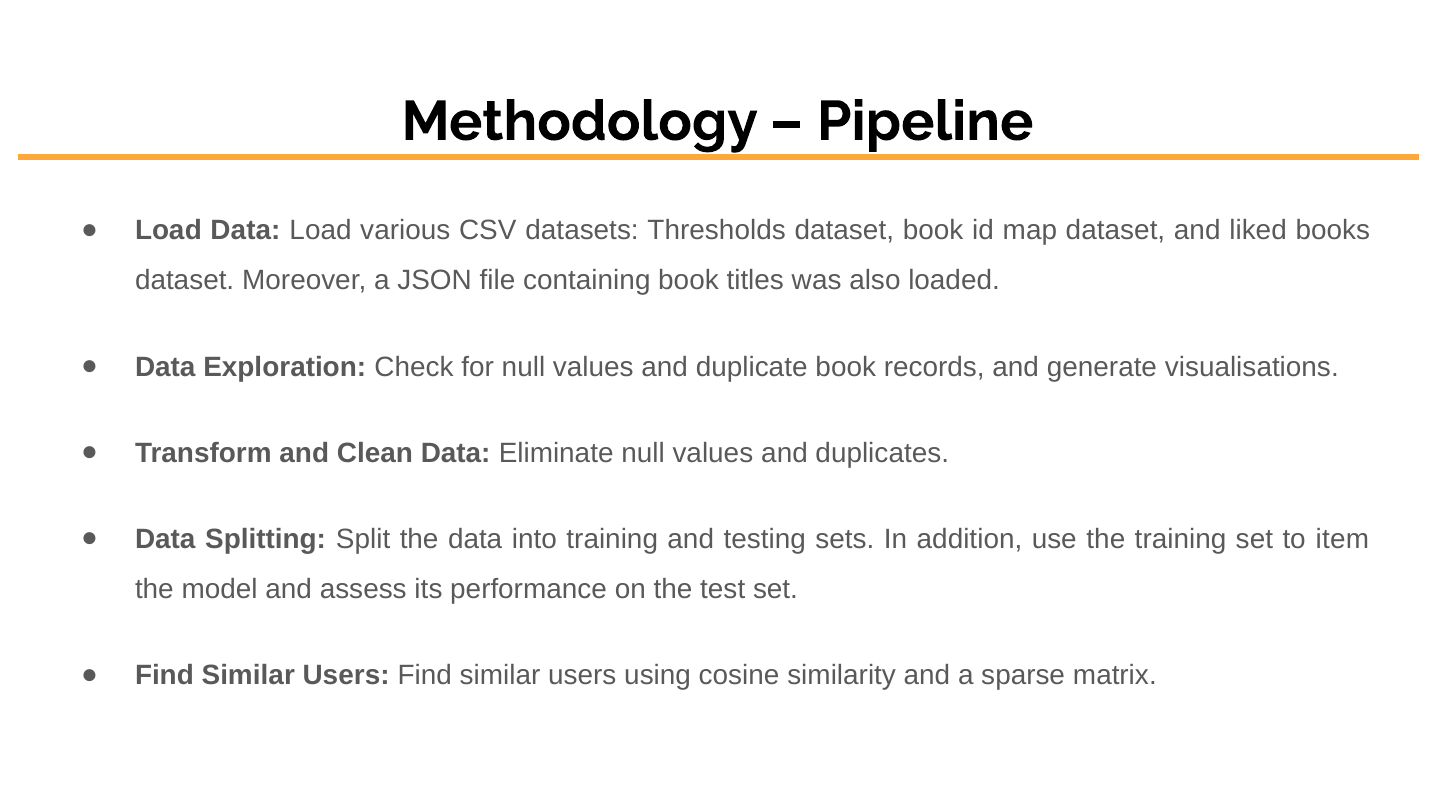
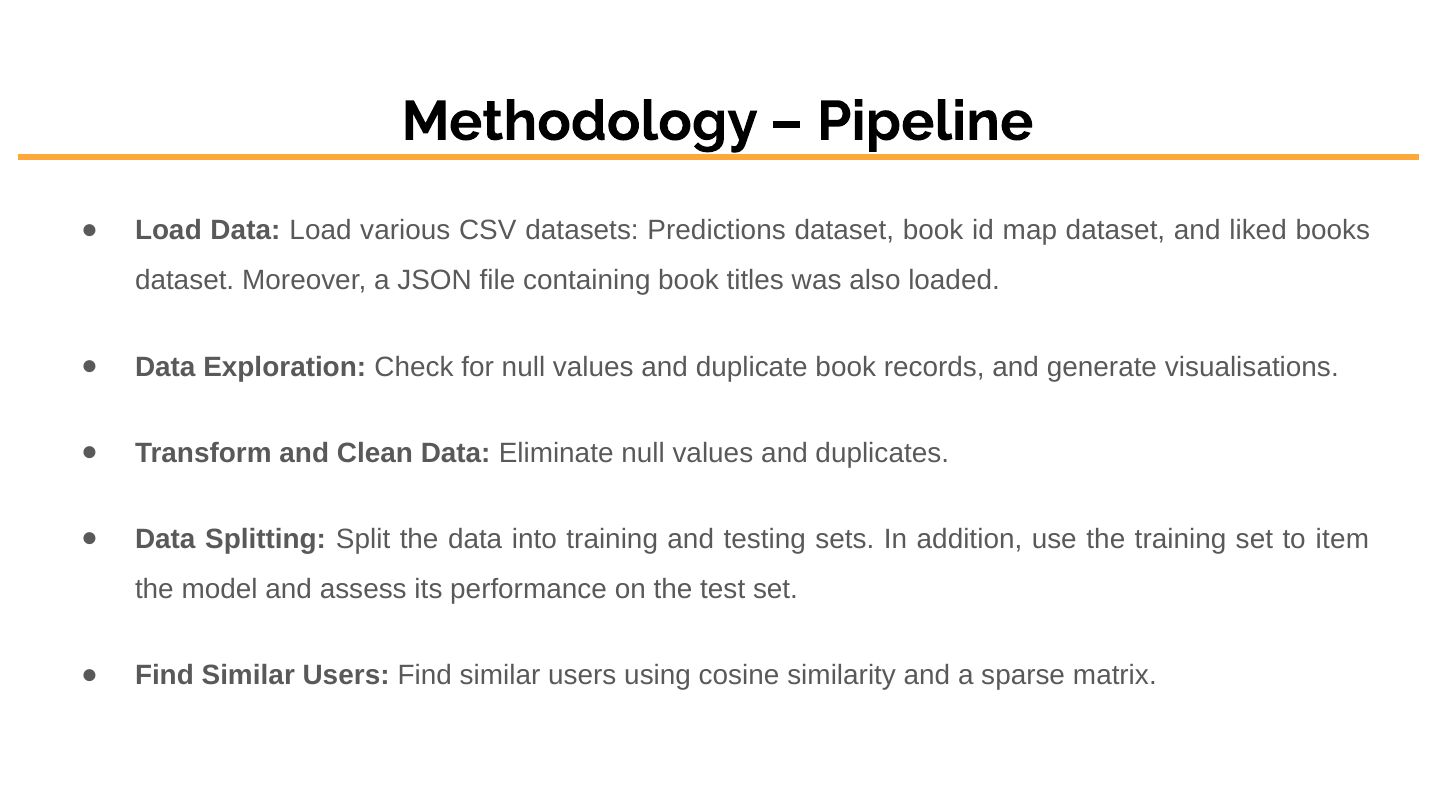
Thresholds: Thresholds -> Predictions
